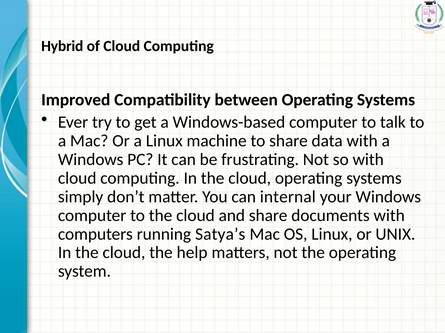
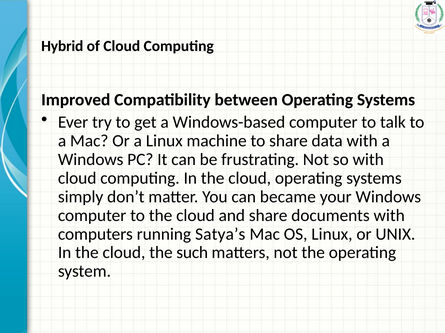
internal: internal -> became
help: help -> such
